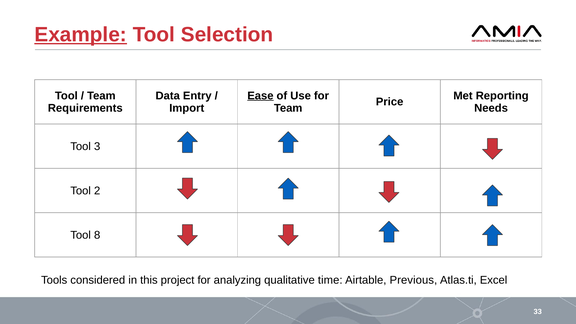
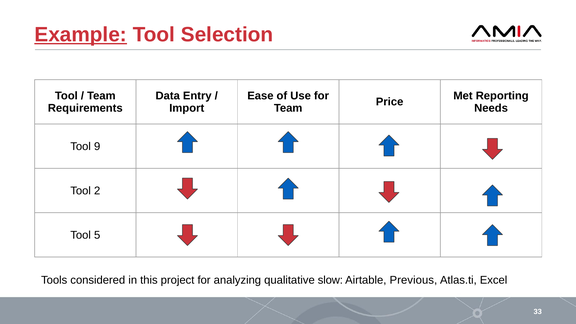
Ease underline: present -> none
3: 3 -> 9
8: 8 -> 5
time: time -> slow
